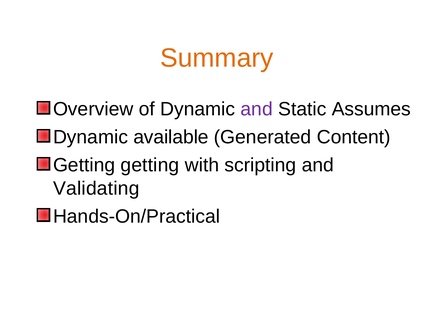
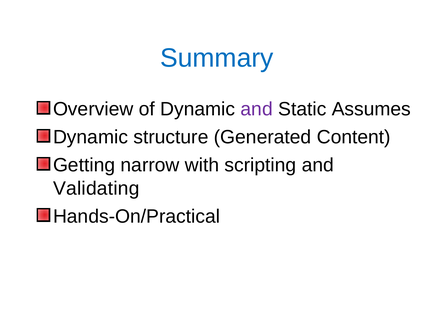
Summary colour: orange -> blue
available: available -> structure
Getting getting: getting -> narrow
